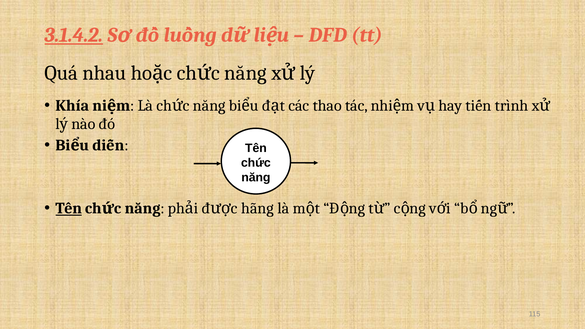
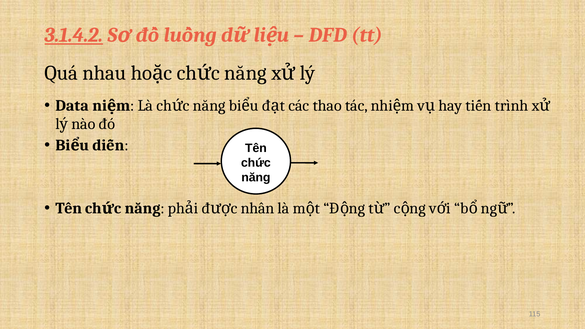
Khía: Khía -> Data
Tên at (69, 208) underline: present -> none
hãng: hãng -> nhân
